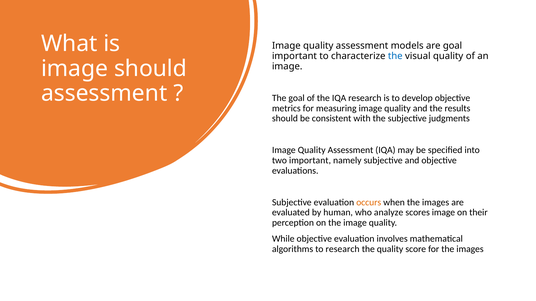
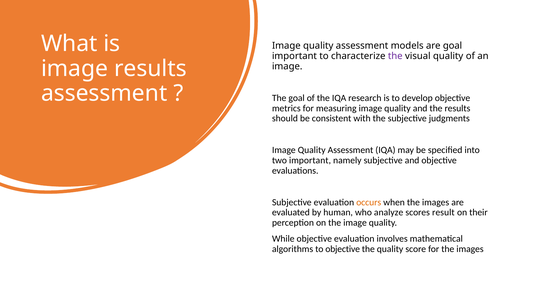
the at (395, 56) colour: blue -> purple
image should: should -> results
scores image: image -> result
to research: research -> objective
